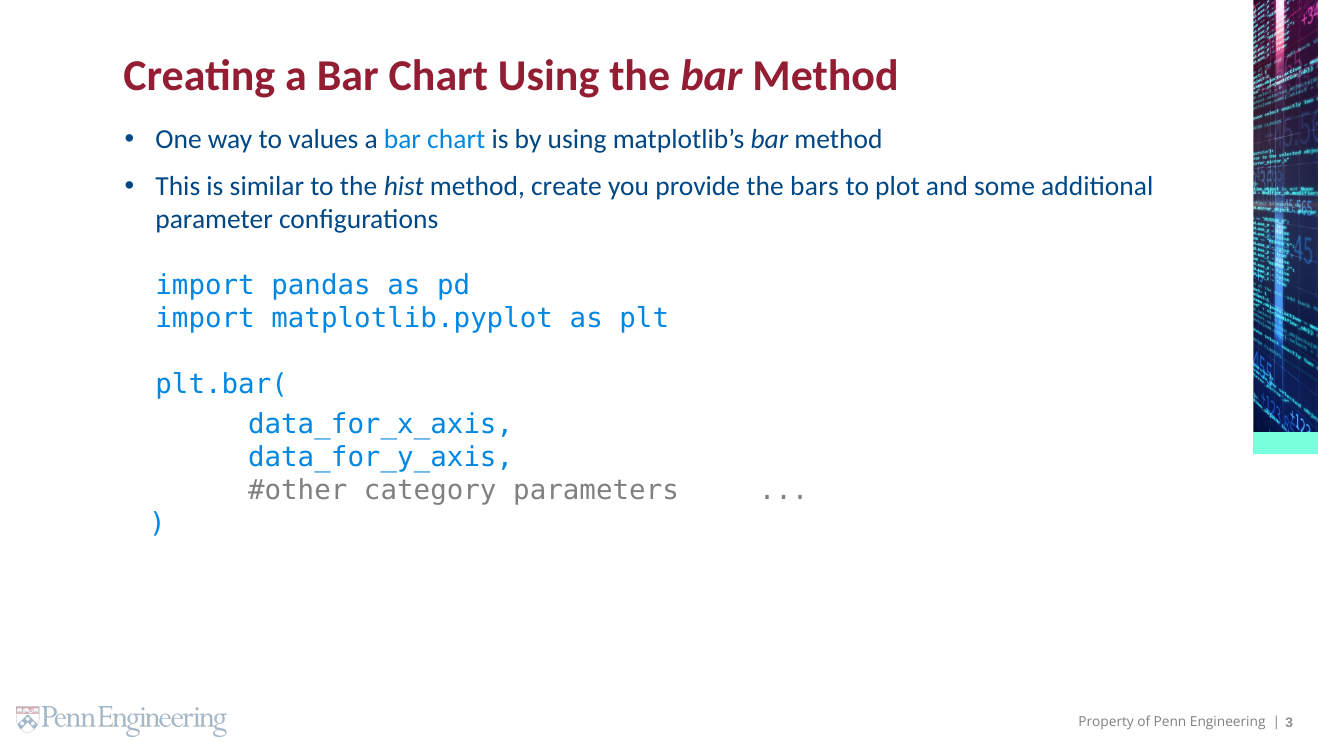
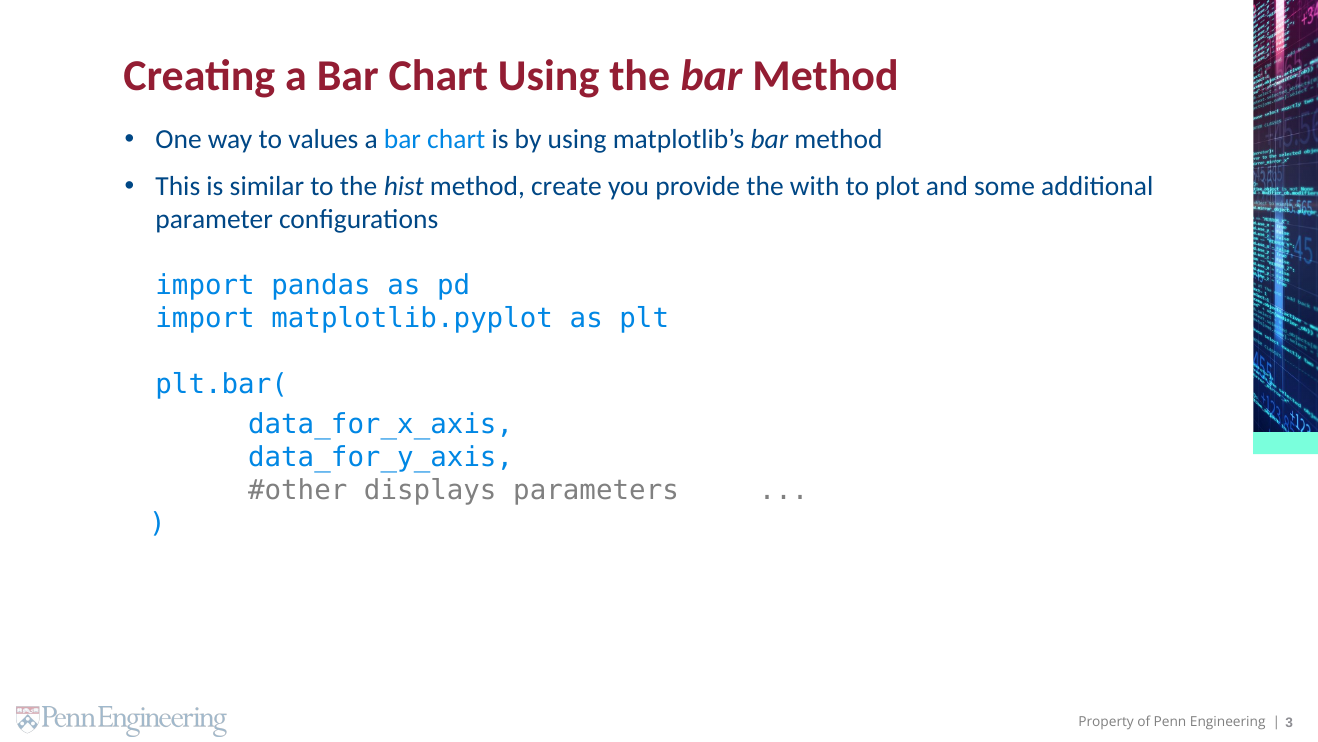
bars: bars -> with
category: category -> displays
